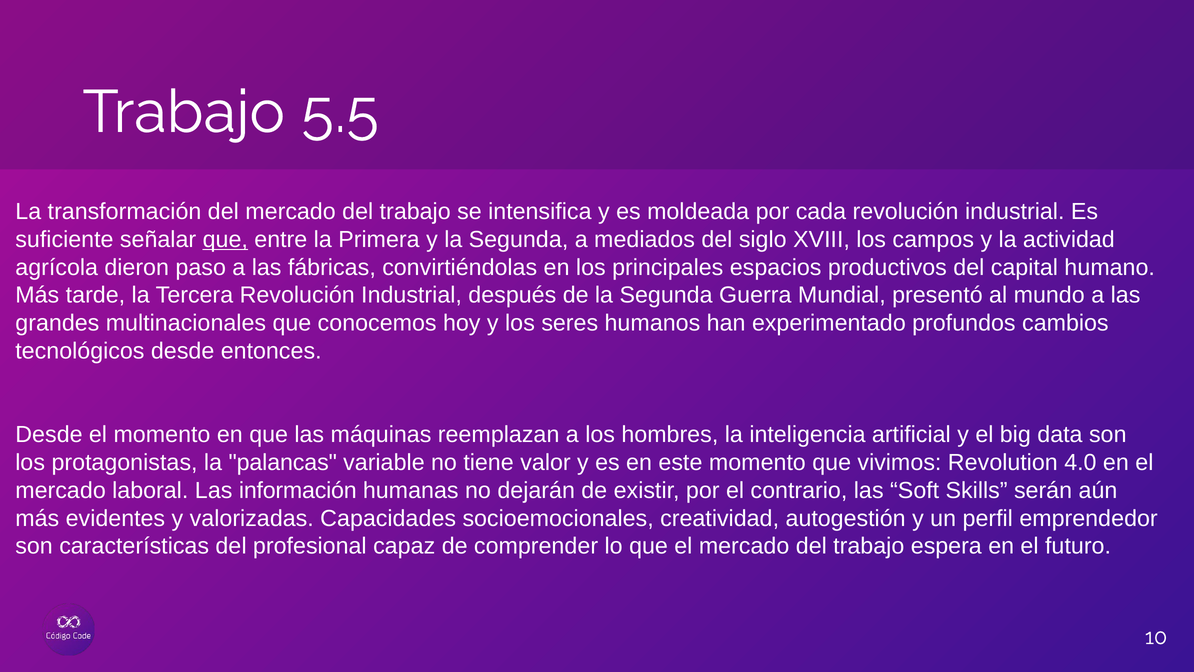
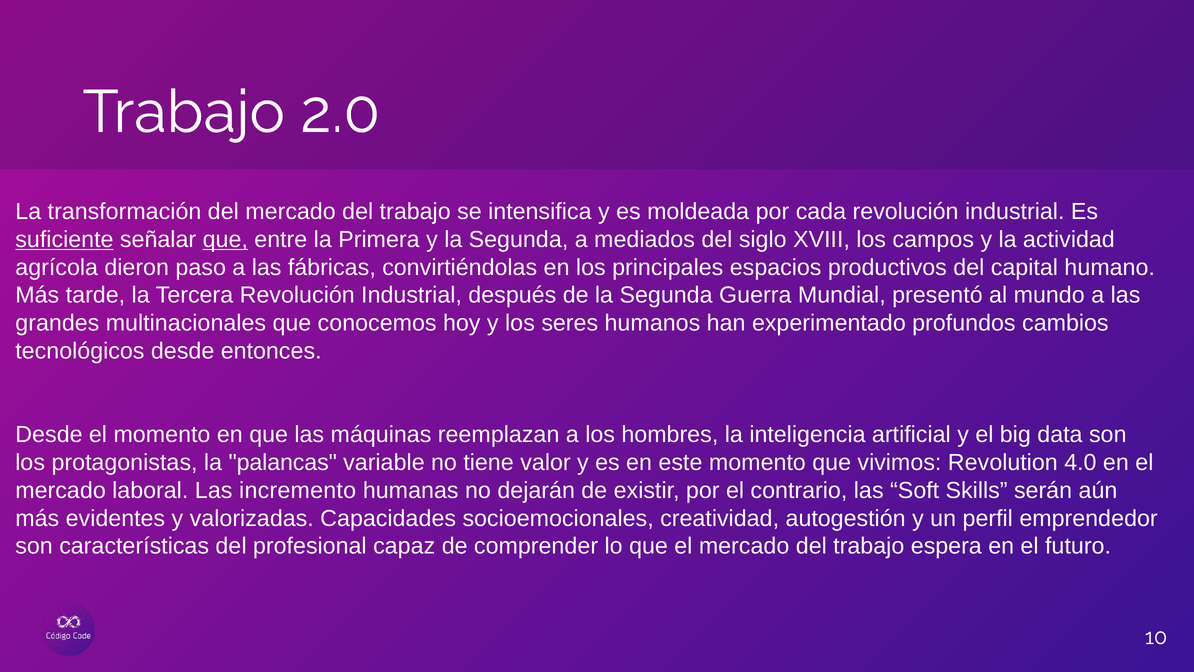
5.5: 5.5 -> 2.0
suficiente underline: none -> present
información: información -> incremento
